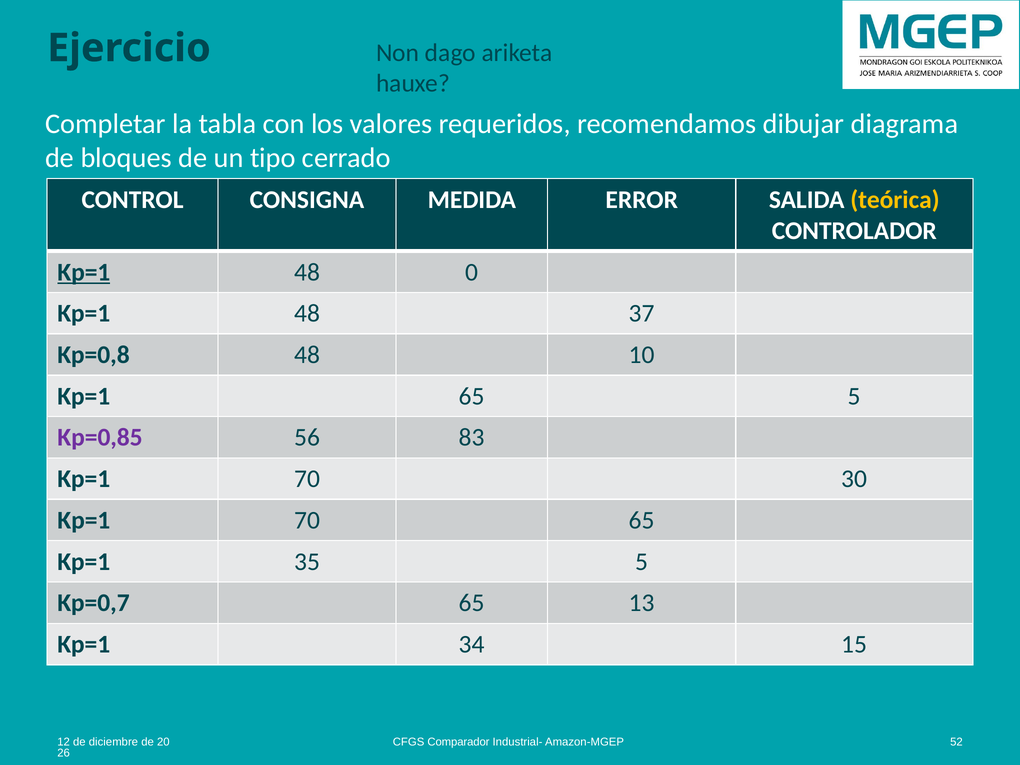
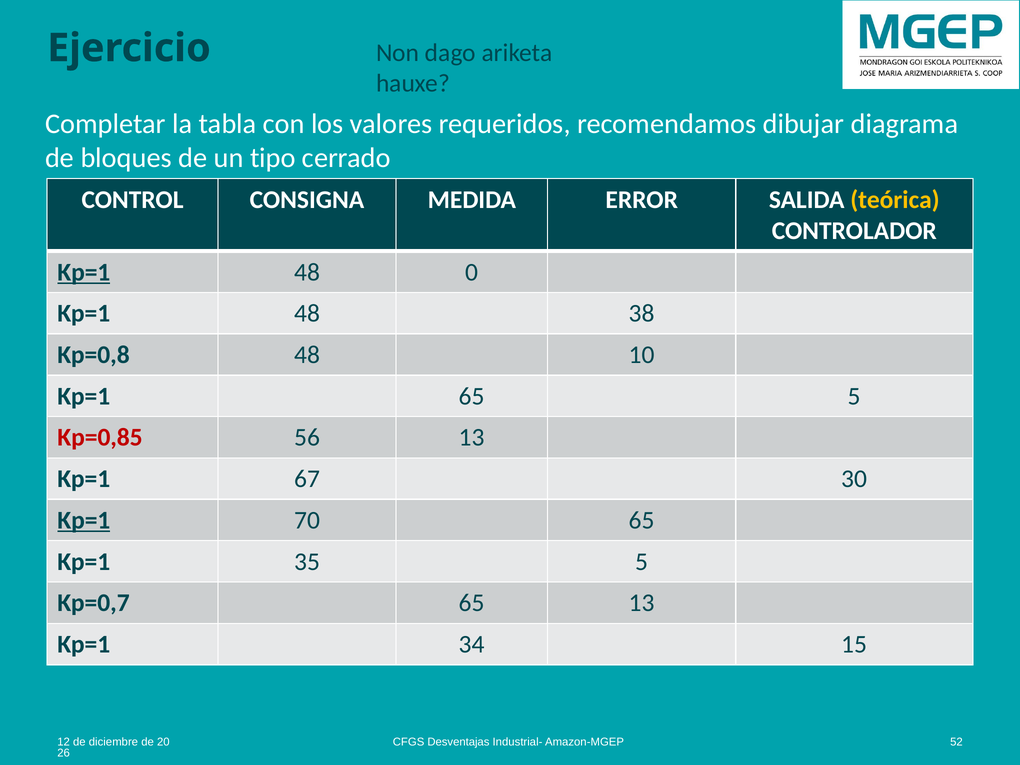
37: 37 -> 38
Kp=0,85 colour: purple -> red
56 83: 83 -> 13
70 at (307, 479): 70 -> 67
Kp=1 at (84, 520) underline: none -> present
Comparador: Comparador -> Desventajas
